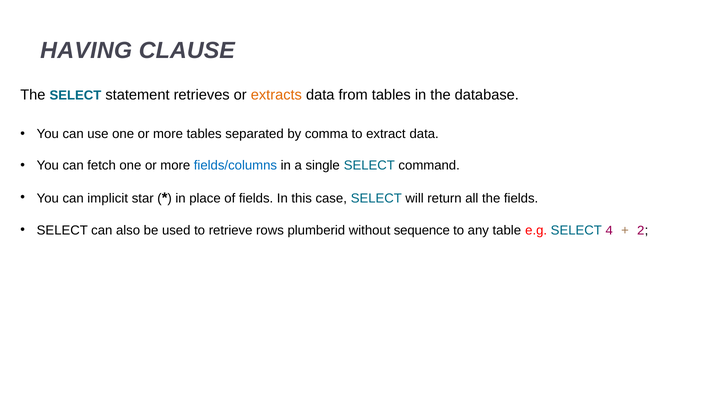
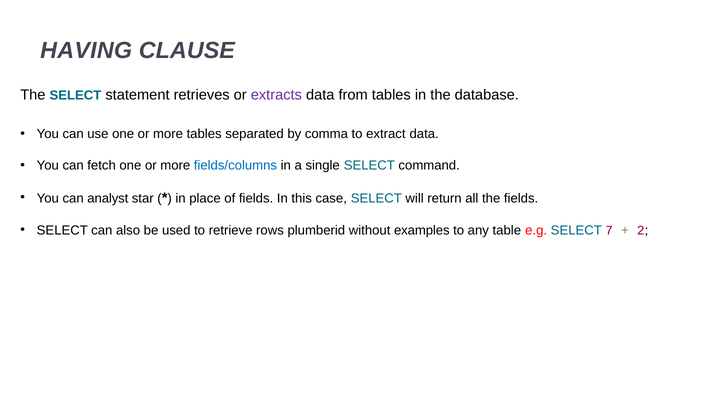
extracts colour: orange -> purple
implicit: implicit -> analyst
sequence: sequence -> examples
4: 4 -> 7
